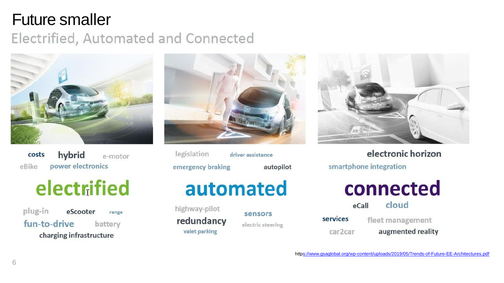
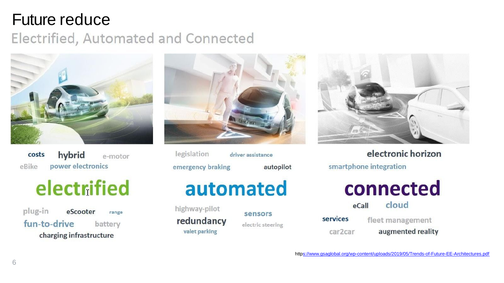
smaller: smaller -> reduce
